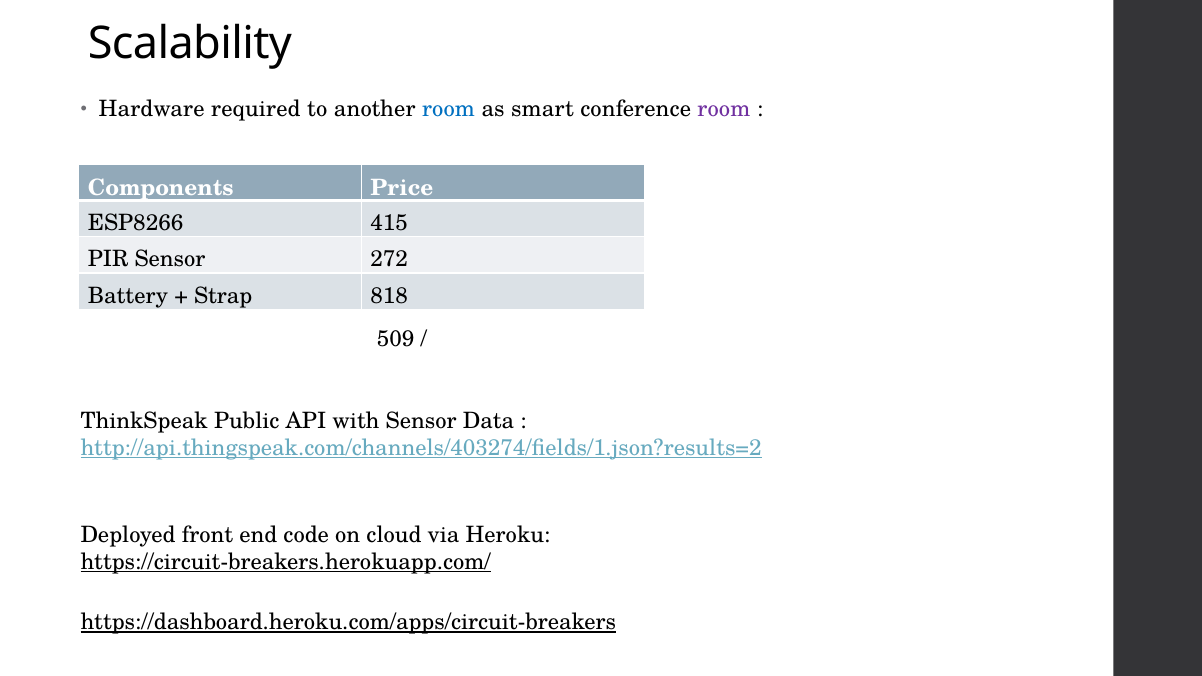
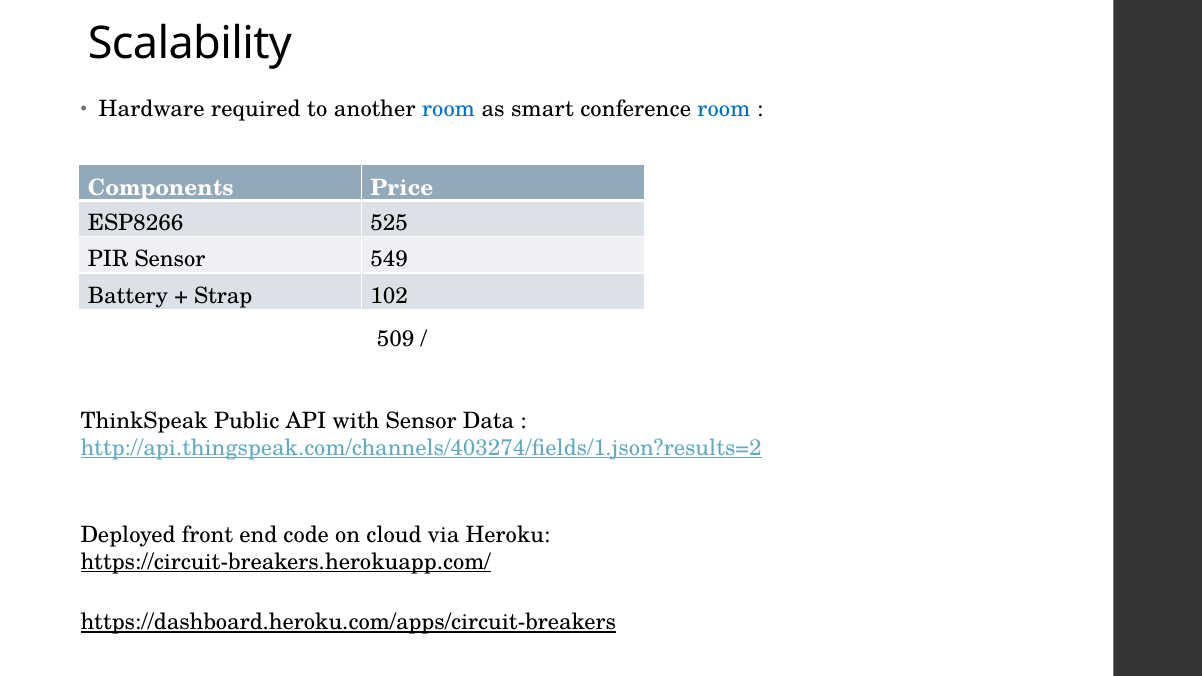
room at (724, 109) colour: purple -> blue
415: 415 -> 525
272: 272 -> 549
818: 818 -> 102
